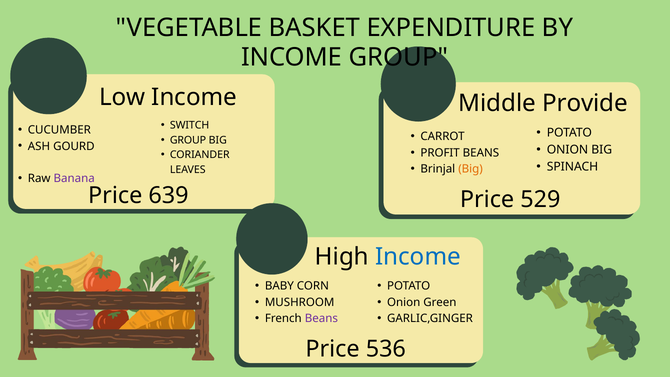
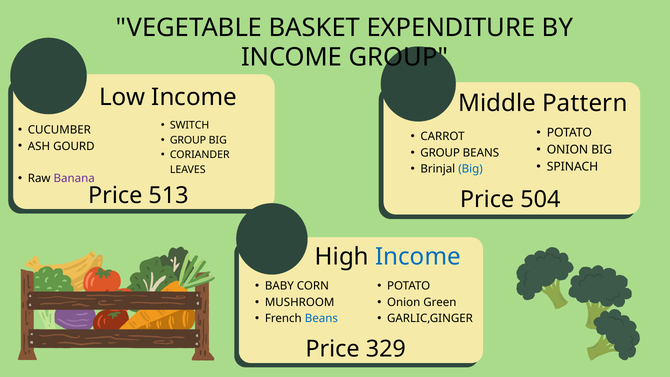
Provide: Provide -> Pattern
PROFIT at (440, 153): PROFIT -> GROUP
Big at (471, 169) colour: orange -> blue
639: 639 -> 513
529: 529 -> 504
Beans at (321, 318) colour: purple -> blue
536: 536 -> 329
